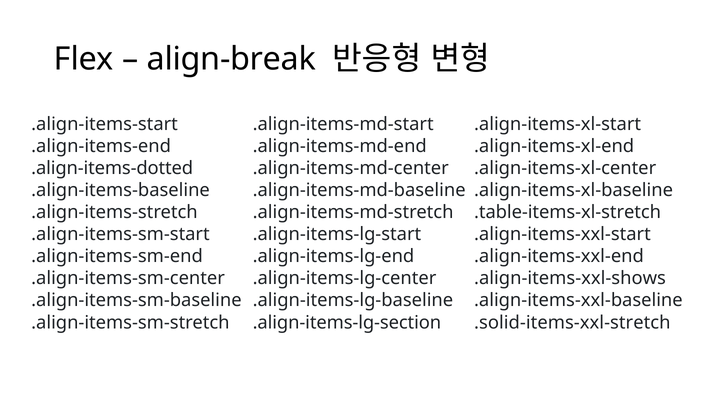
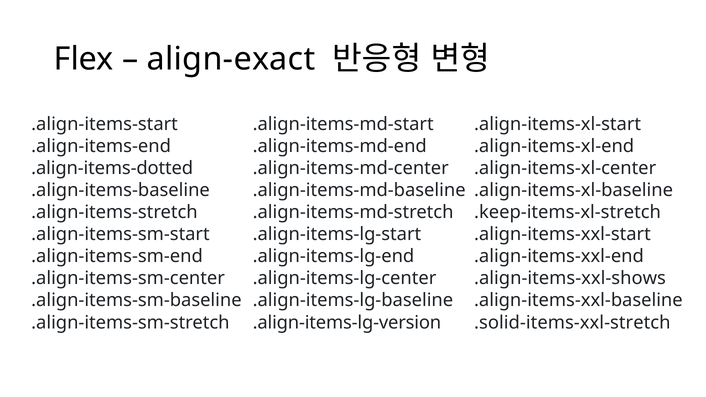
align-break: align-break -> align-exact
.table-items-xl-stretch: .table-items-xl-stretch -> .keep-items-xl-stretch
.align-items-lg-section: .align-items-lg-section -> .align-items-lg-version
